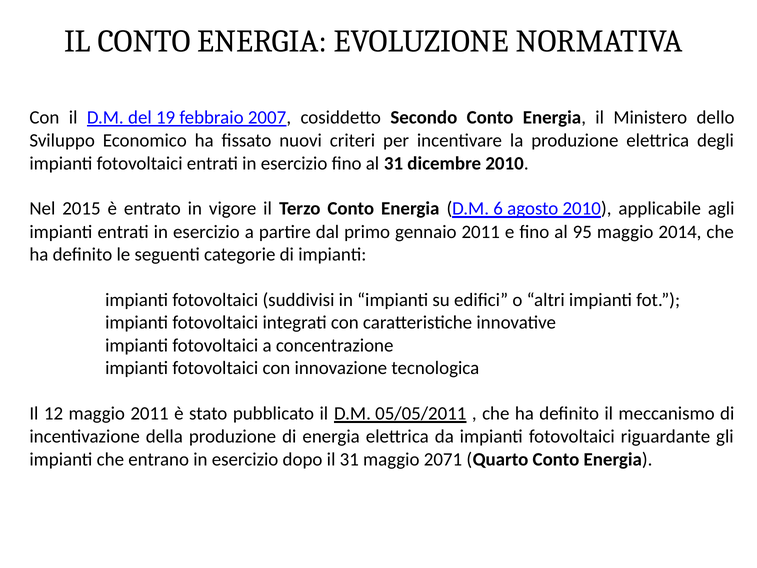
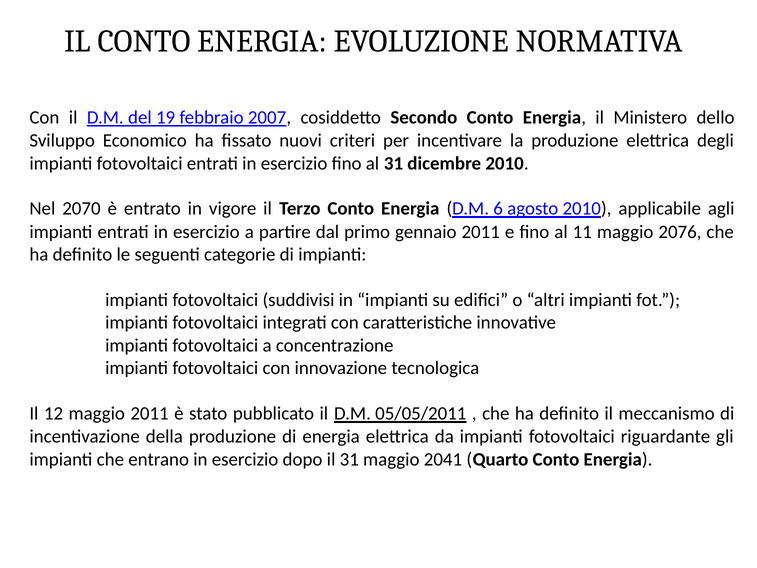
2015: 2015 -> 2070
95: 95 -> 11
2014: 2014 -> 2076
2071: 2071 -> 2041
